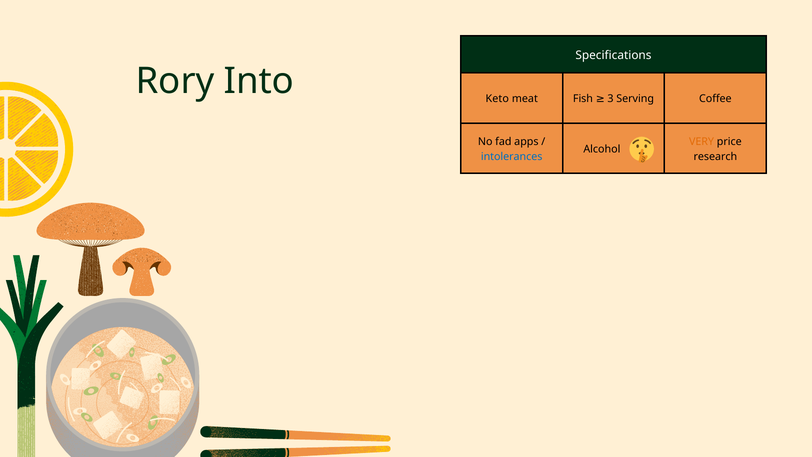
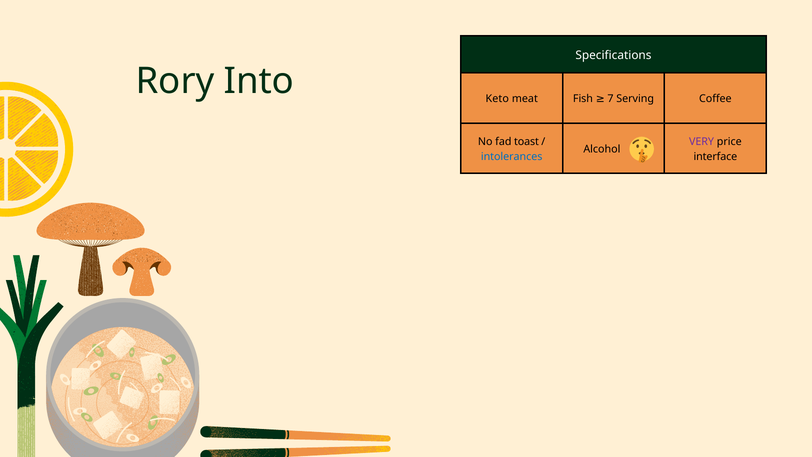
3: 3 -> 7
apps: apps -> toast
VERY colour: orange -> purple
research: research -> interface
